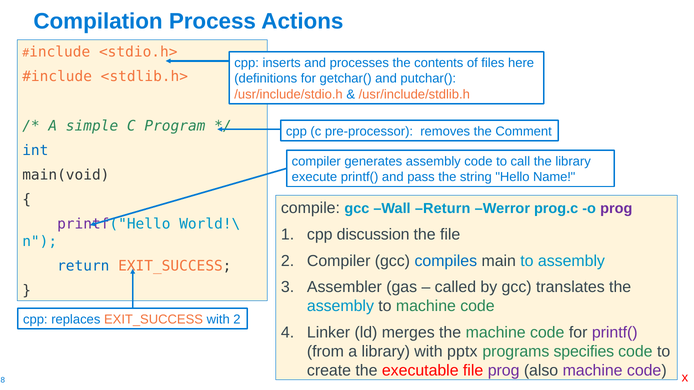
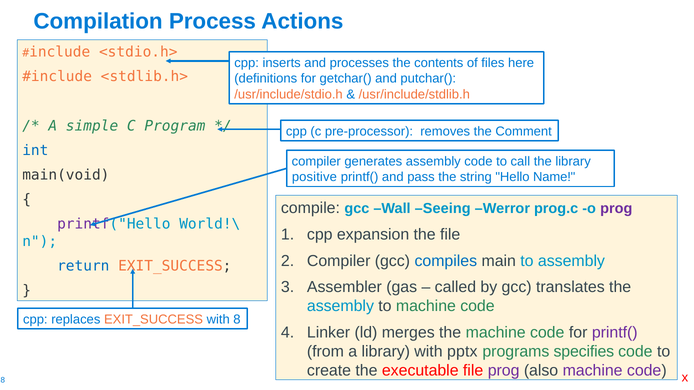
execute: execute -> positive
Wall Return: Return -> Seeing
discussion: discussion -> expansion
with 2: 2 -> 8
